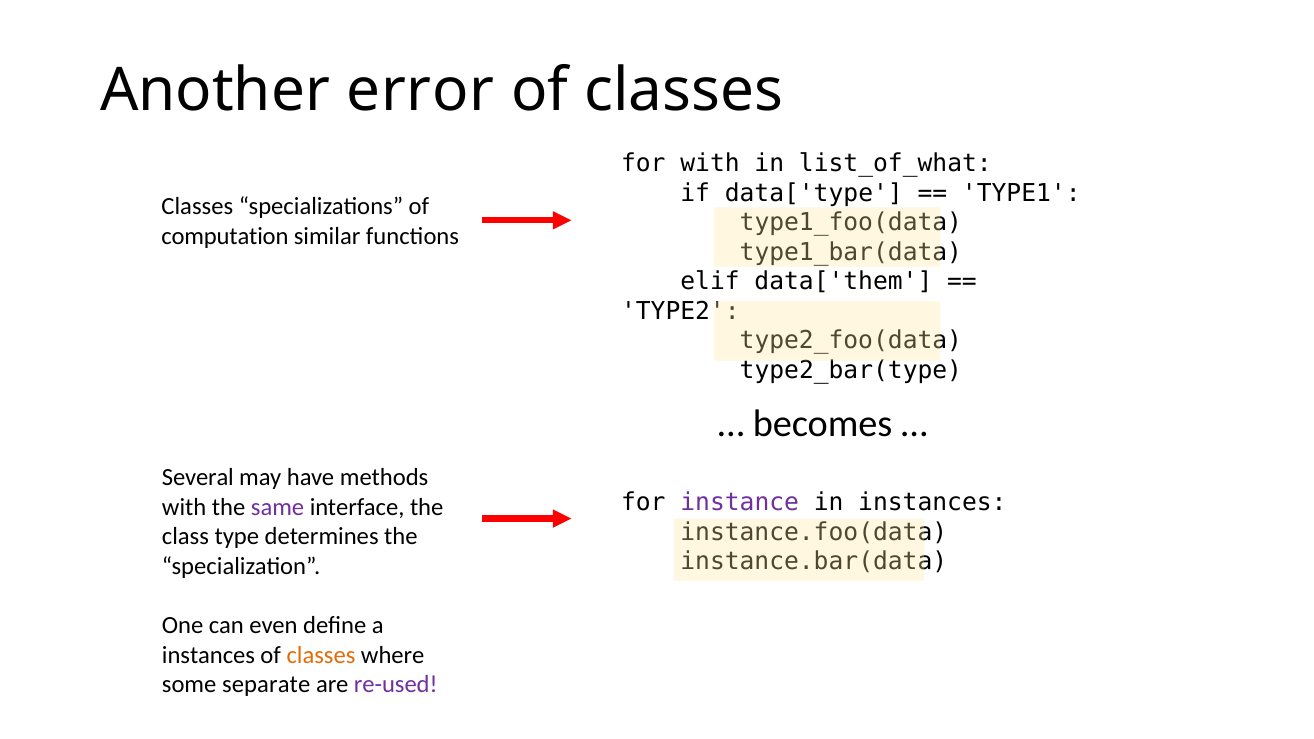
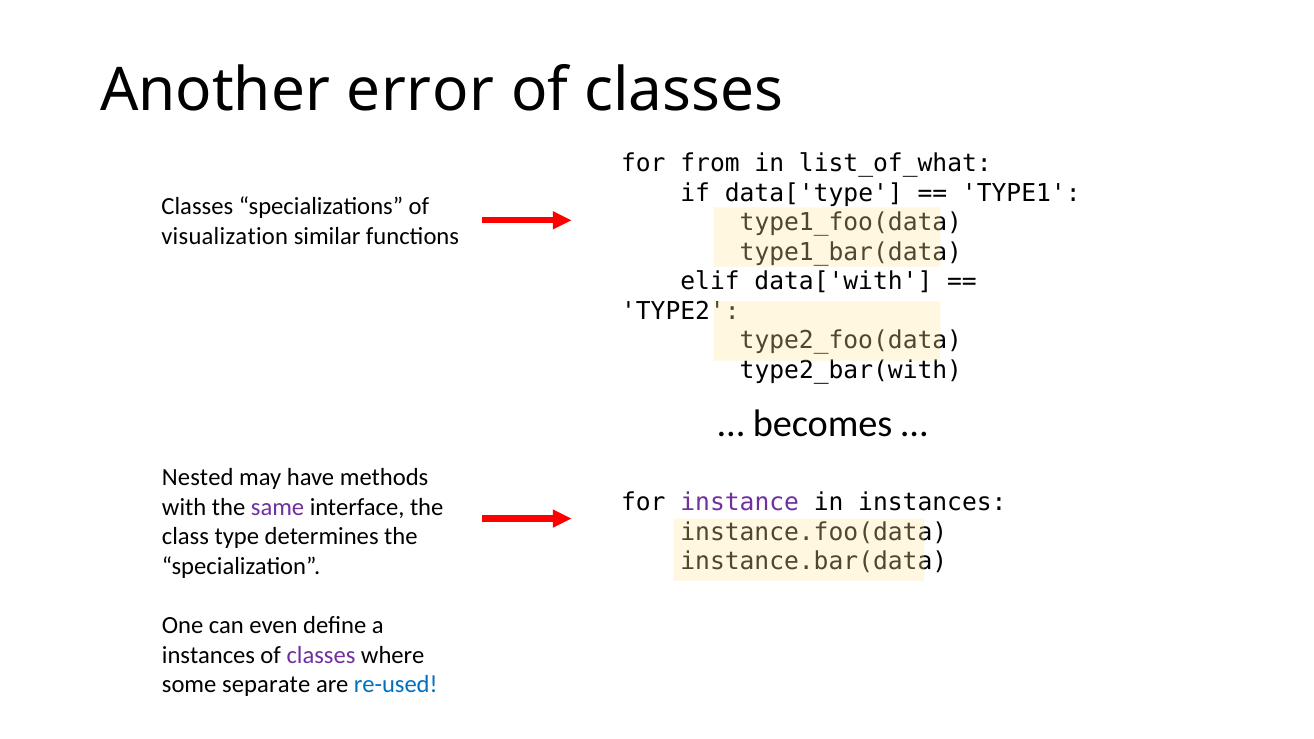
for with: with -> from
computation: computation -> visualization
data['them: data['them -> data['with
type2_bar(type: type2_bar(type -> type2_bar(with
Several: Several -> Nested
classes at (321, 655) colour: orange -> purple
re-used colour: purple -> blue
